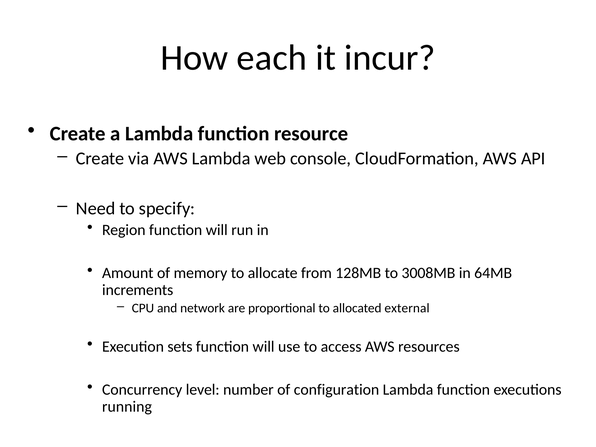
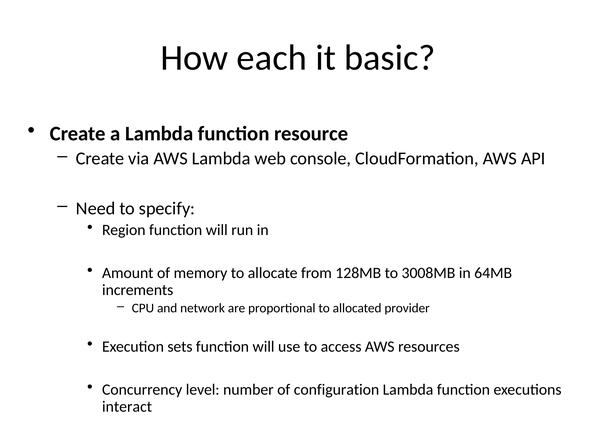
incur: incur -> basic
external: external -> provider
running: running -> interact
